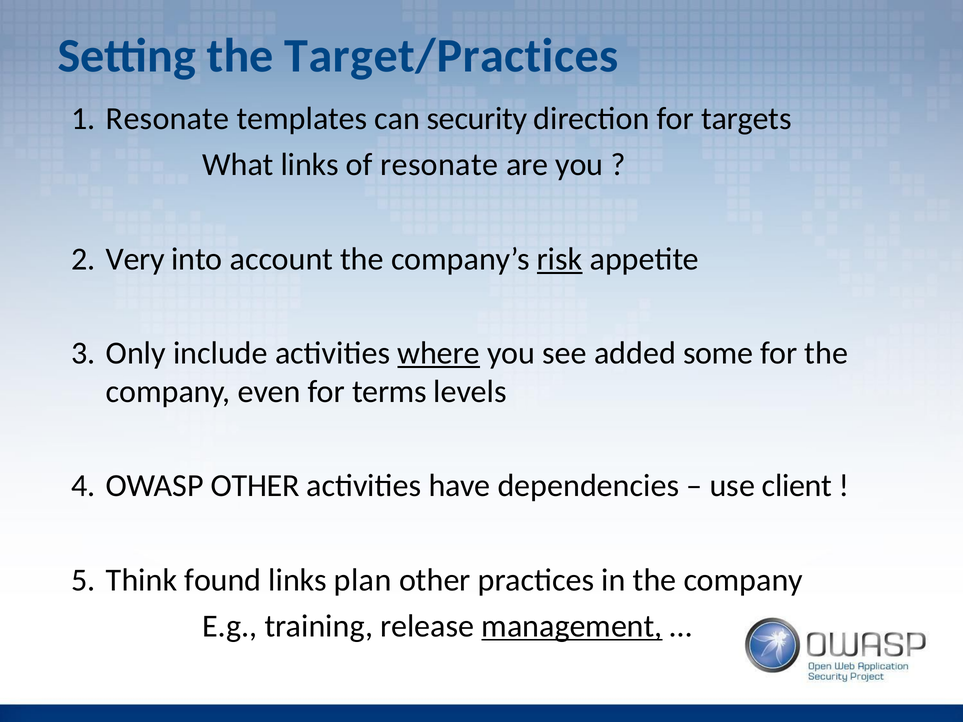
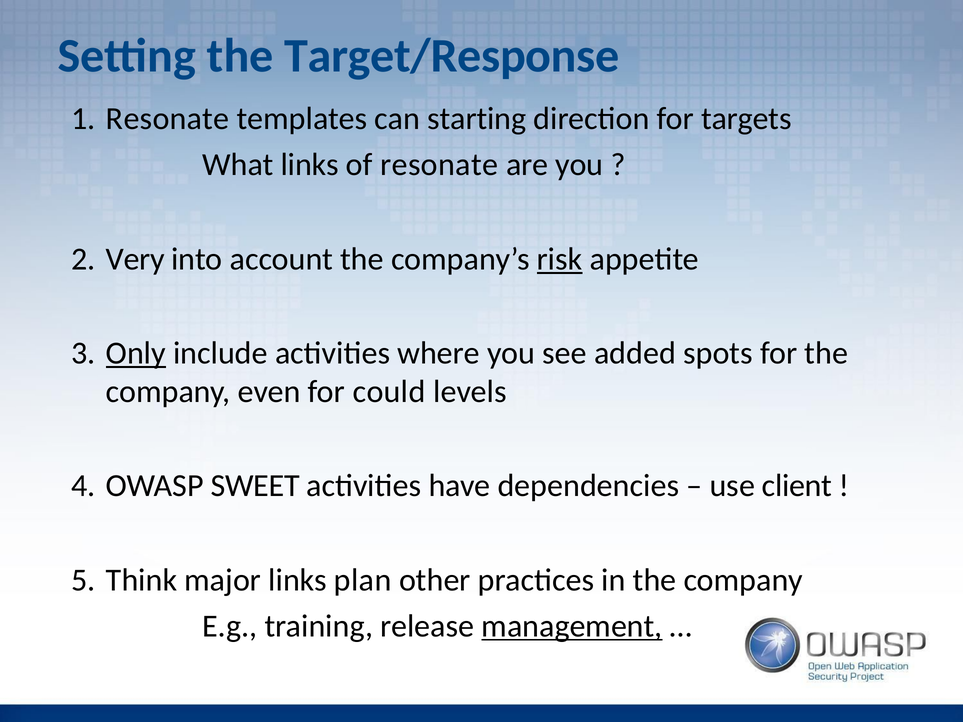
Target/Practices: Target/Practices -> Target/Response
security: security -> starting
Only underline: none -> present
where underline: present -> none
some: some -> spots
terms: terms -> could
OWASP OTHER: OTHER -> SWEET
found: found -> major
